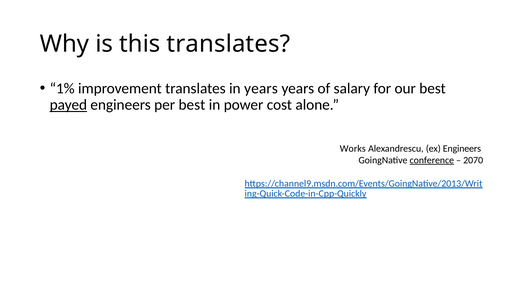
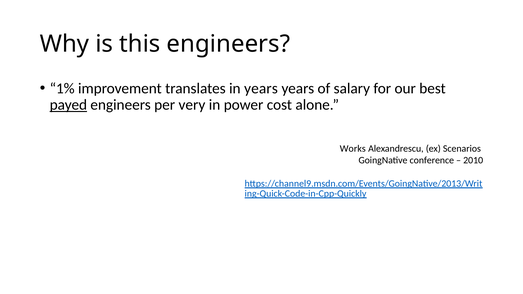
this translates: translates -> engineers
per best: best -> very
ex Engineers: Engineers -> Scenarios
conference underline: present -> none
2070: 2070 -> 2010
